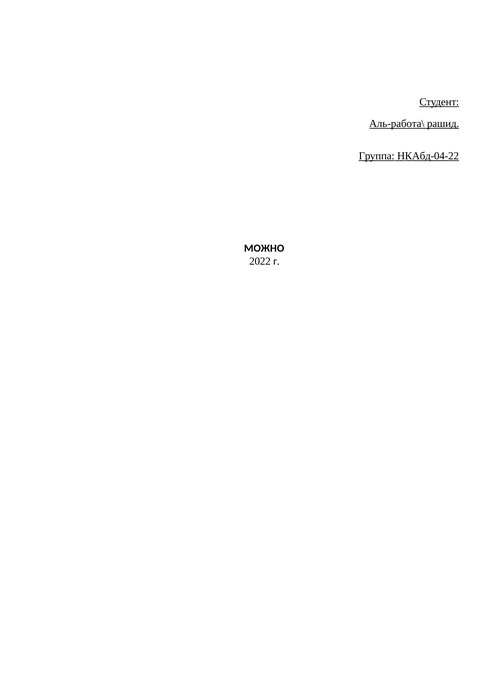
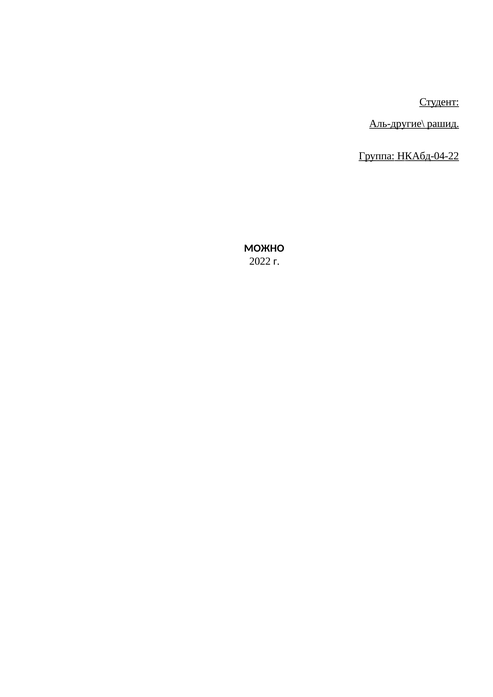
Аль-работа\: Аль-работа\ -> Аль-другие\
